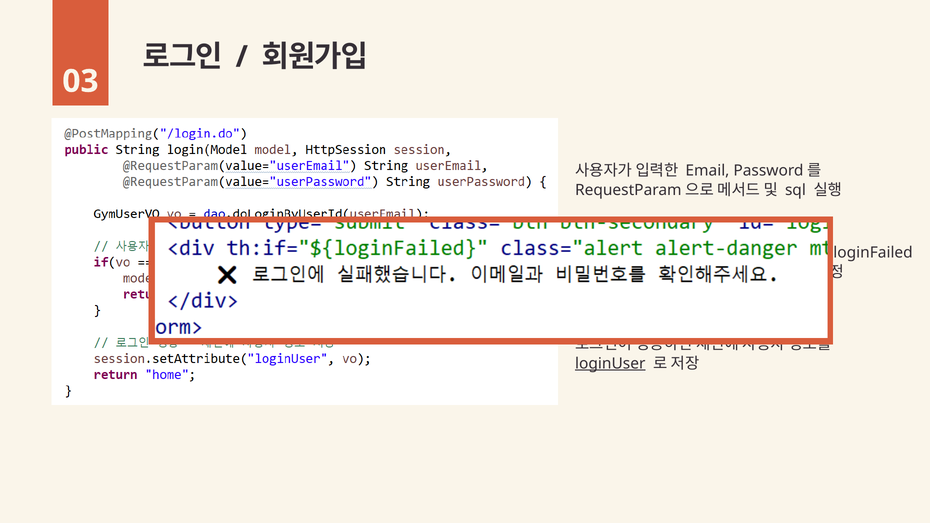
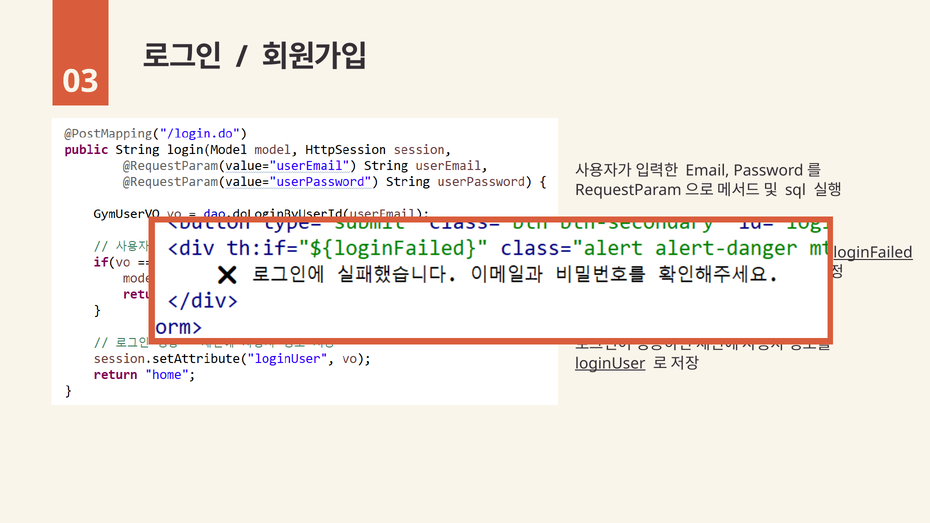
loginFailed underline: none -> present
